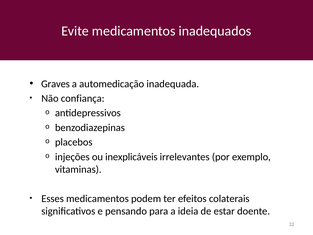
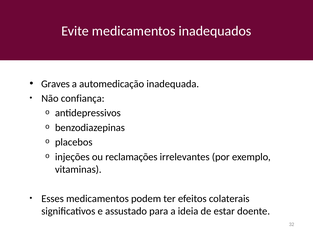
inexplicáveis: inexplicáveis -> reclamações
pensando: pensando -> assustado
